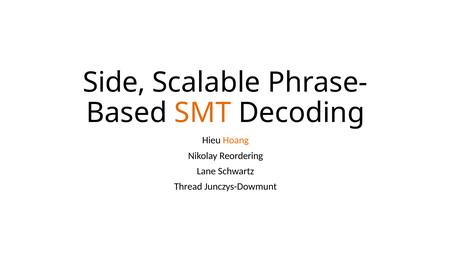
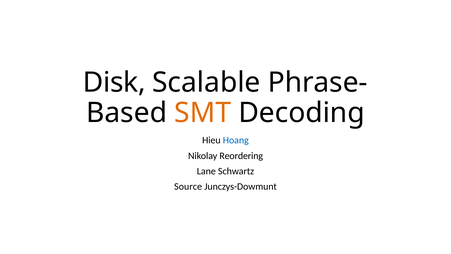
Side: Side -> Disk
Hoang colour: orange -> blue
Thread: Thread -> Source
